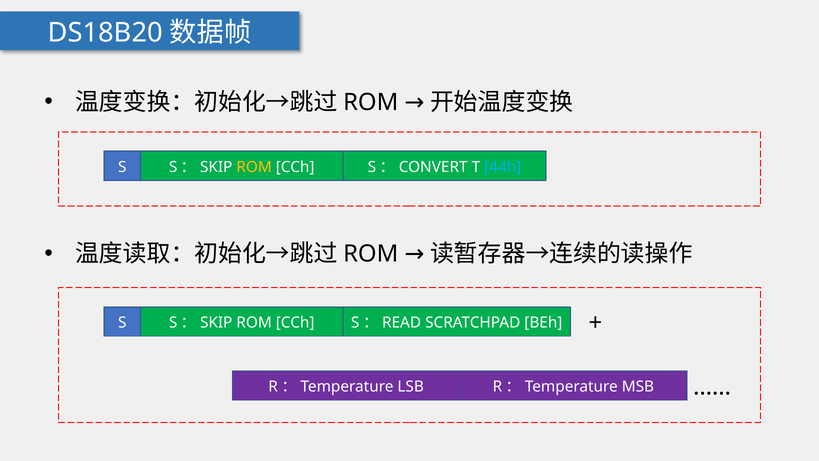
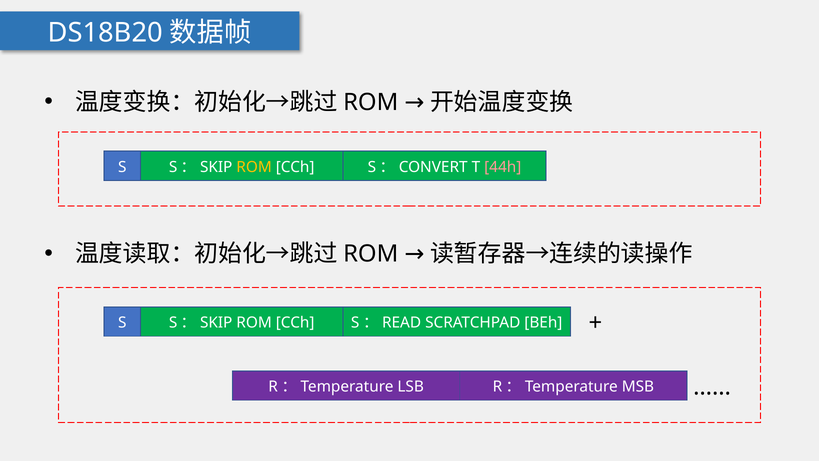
44h colour: light blue -> pink
